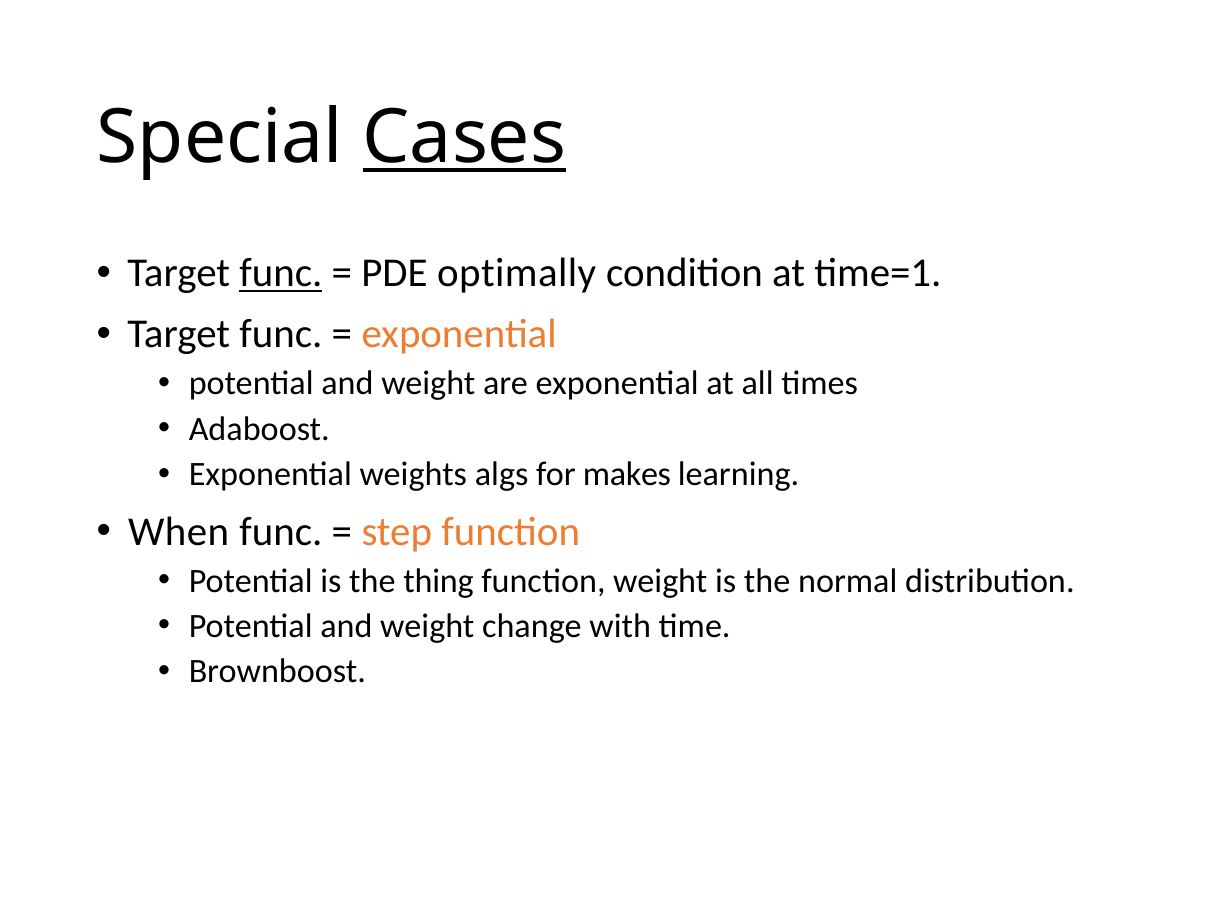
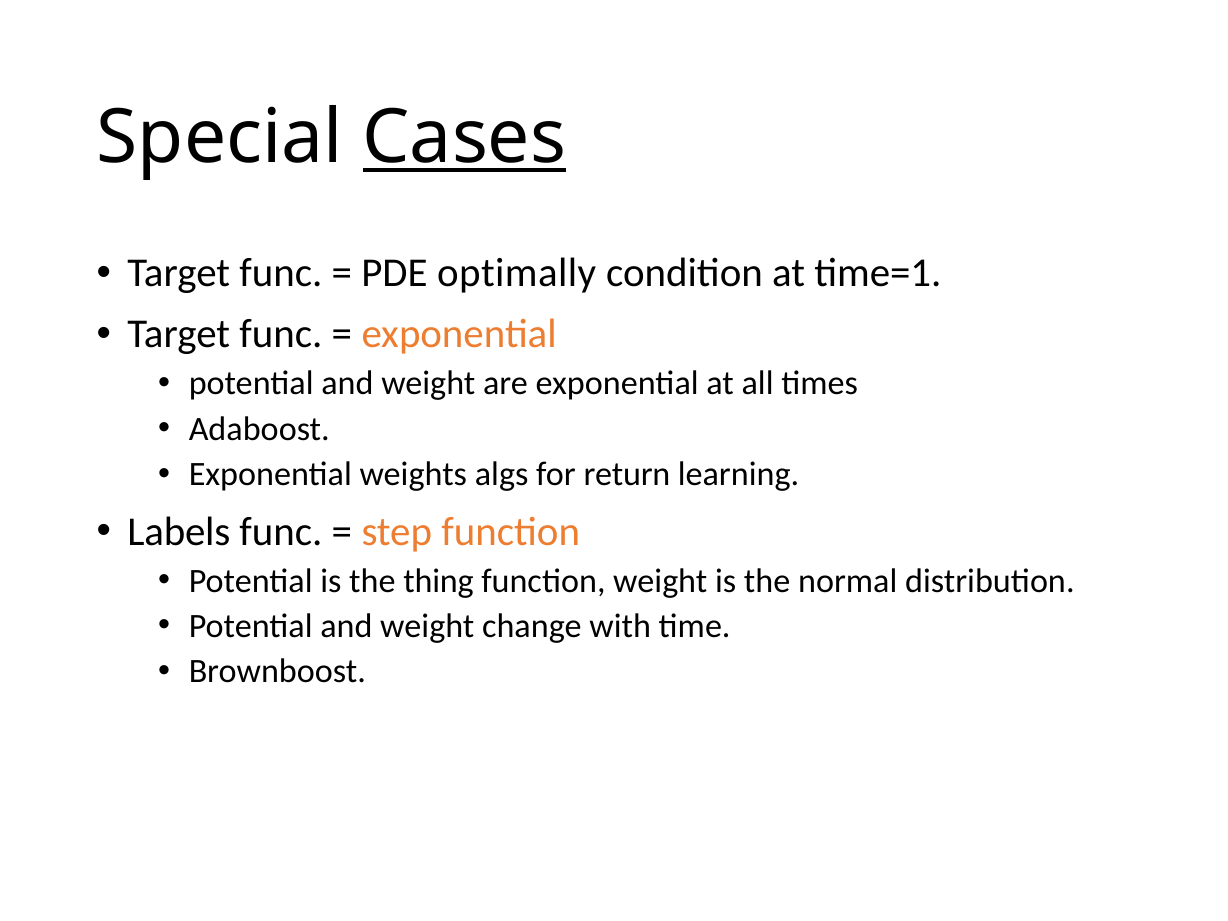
func at (281, 273) underline: present -> none
makes: makes -> return
When: When -> Labels
